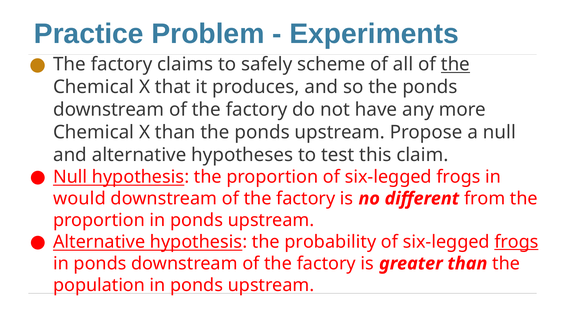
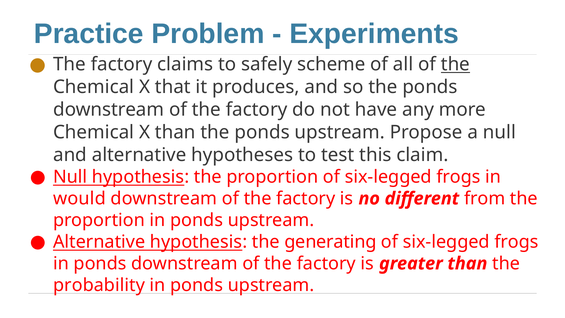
probability: probability -> generating
frogs at (516, 242) underline: present -> none
population: population -> probability
